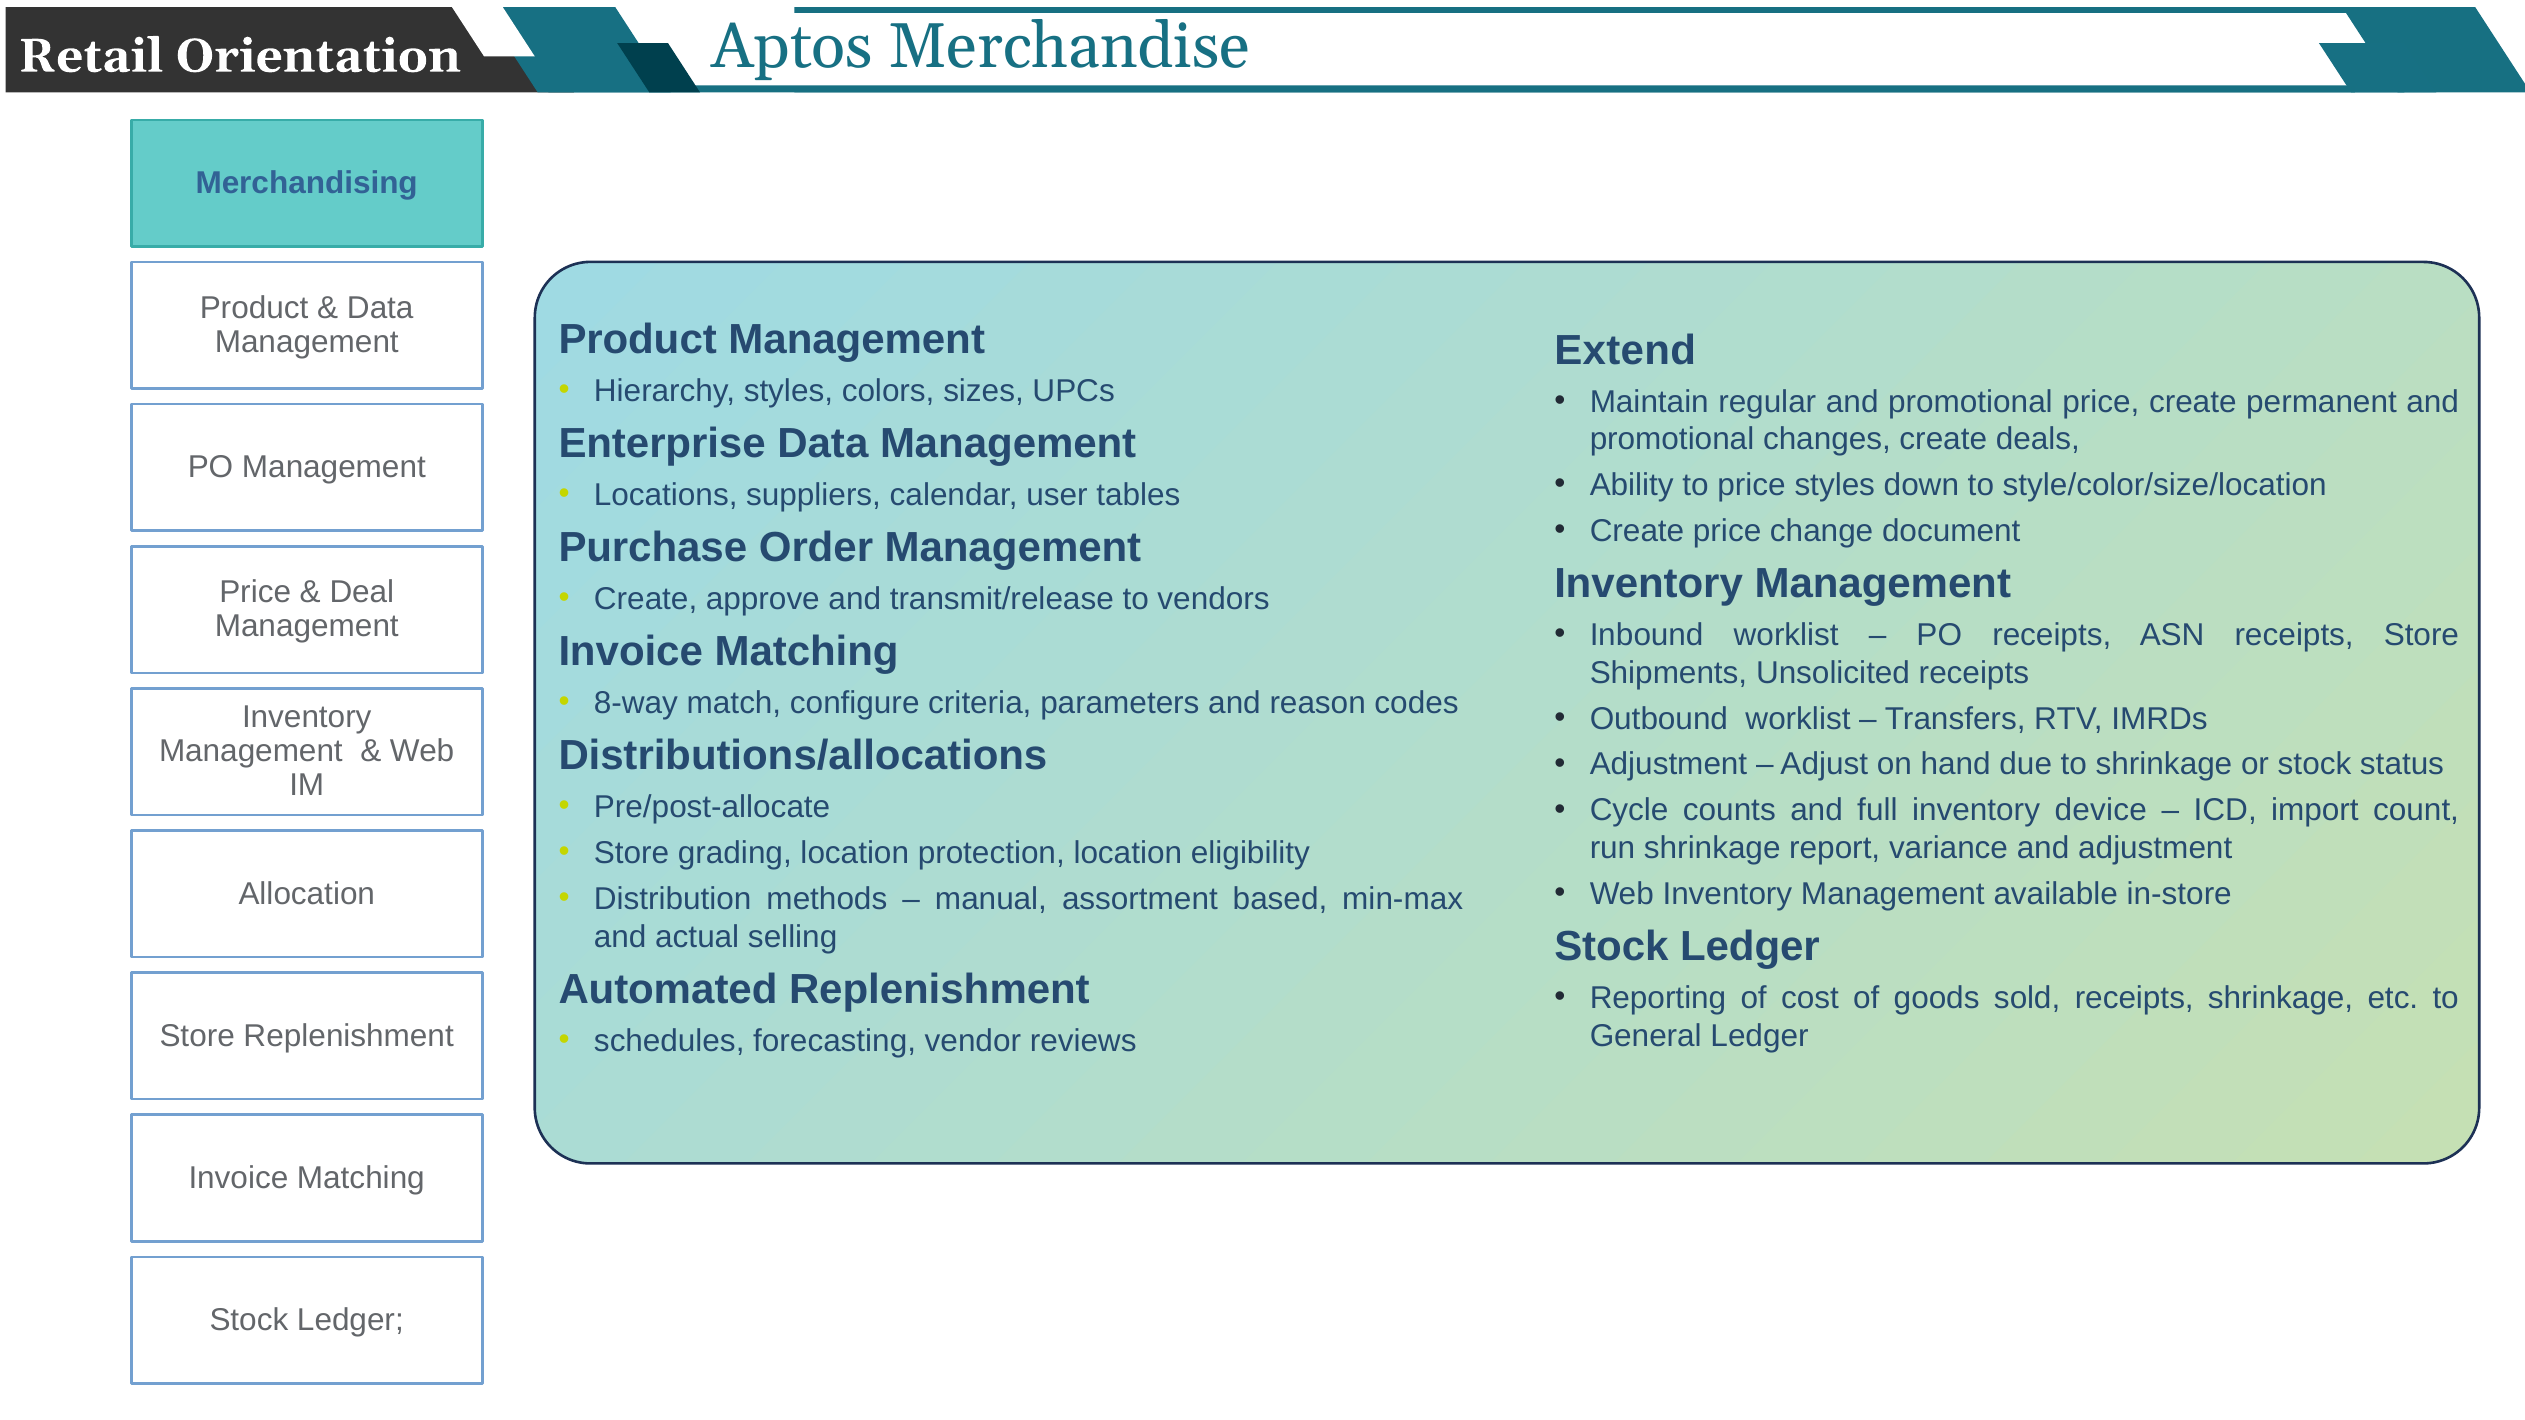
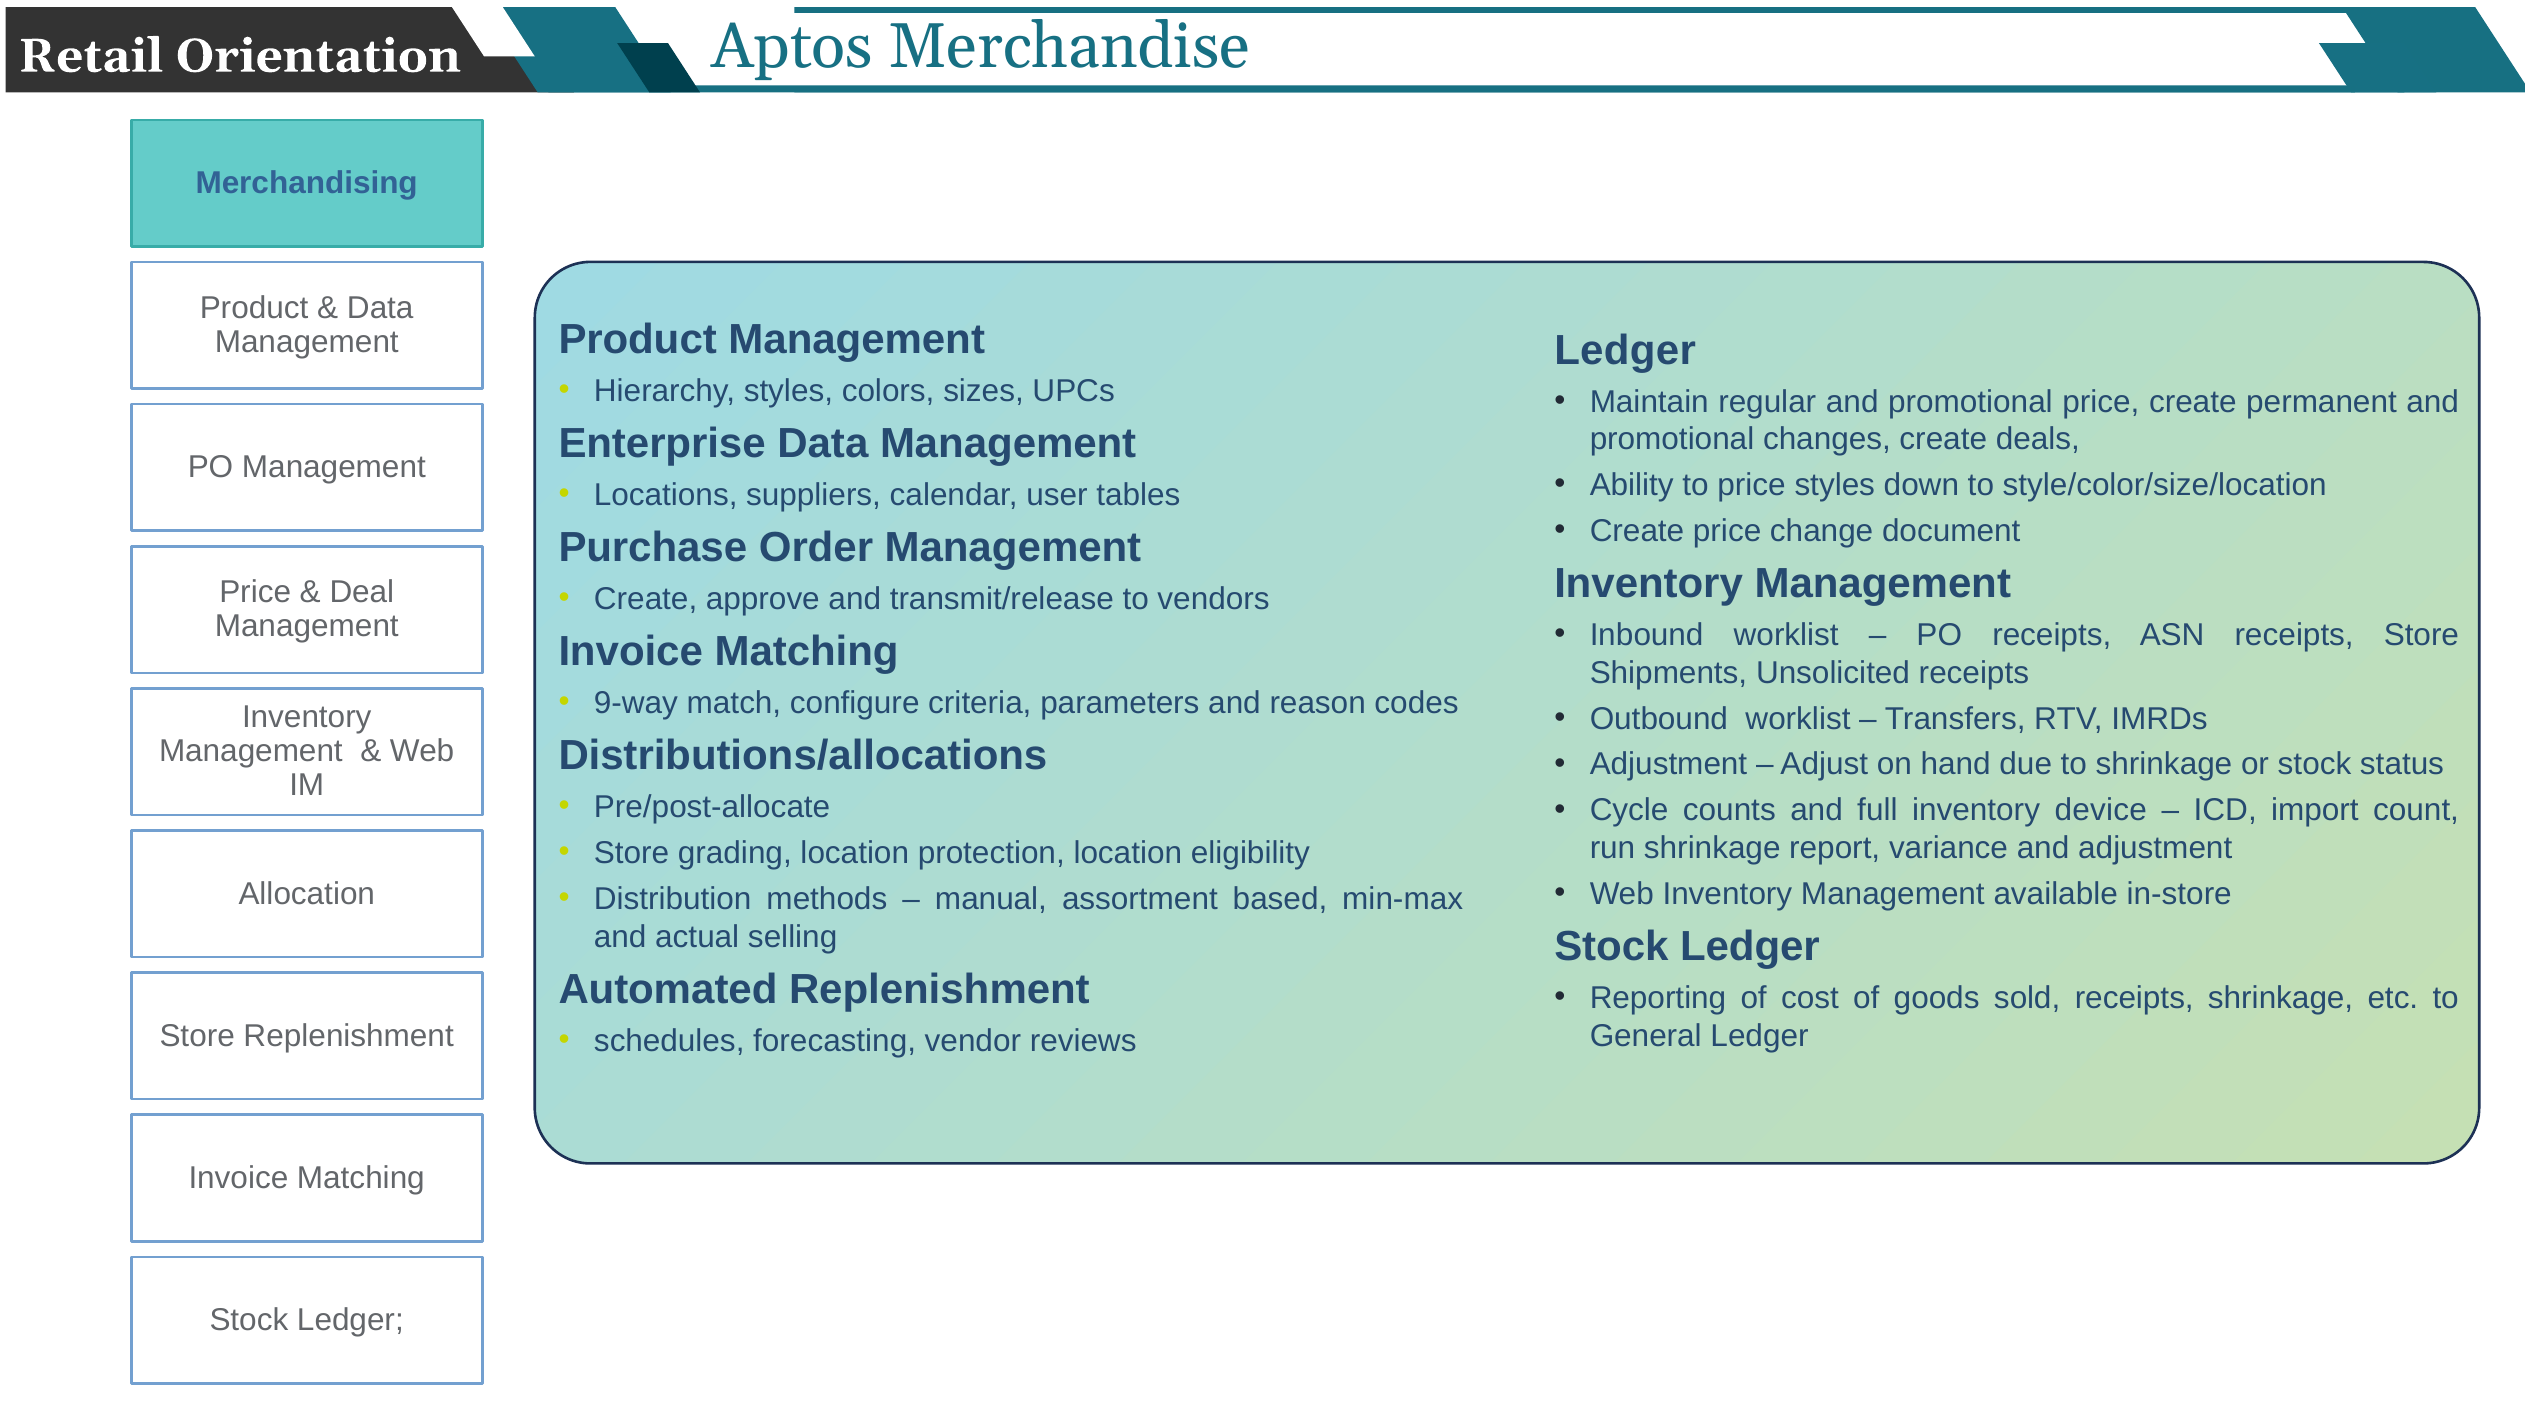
Extend at (1625, 350): Extend -> Ledger
8-way: 8-way -> 9-way
